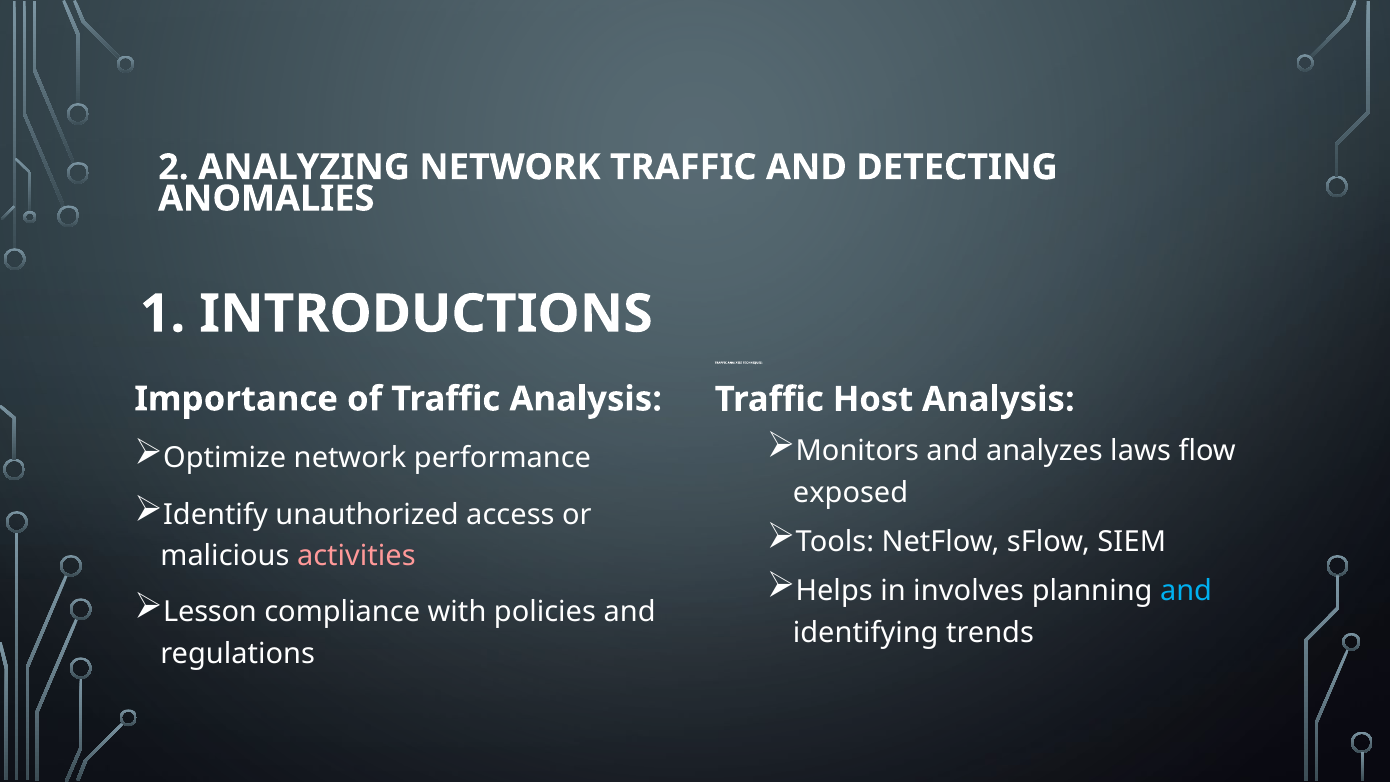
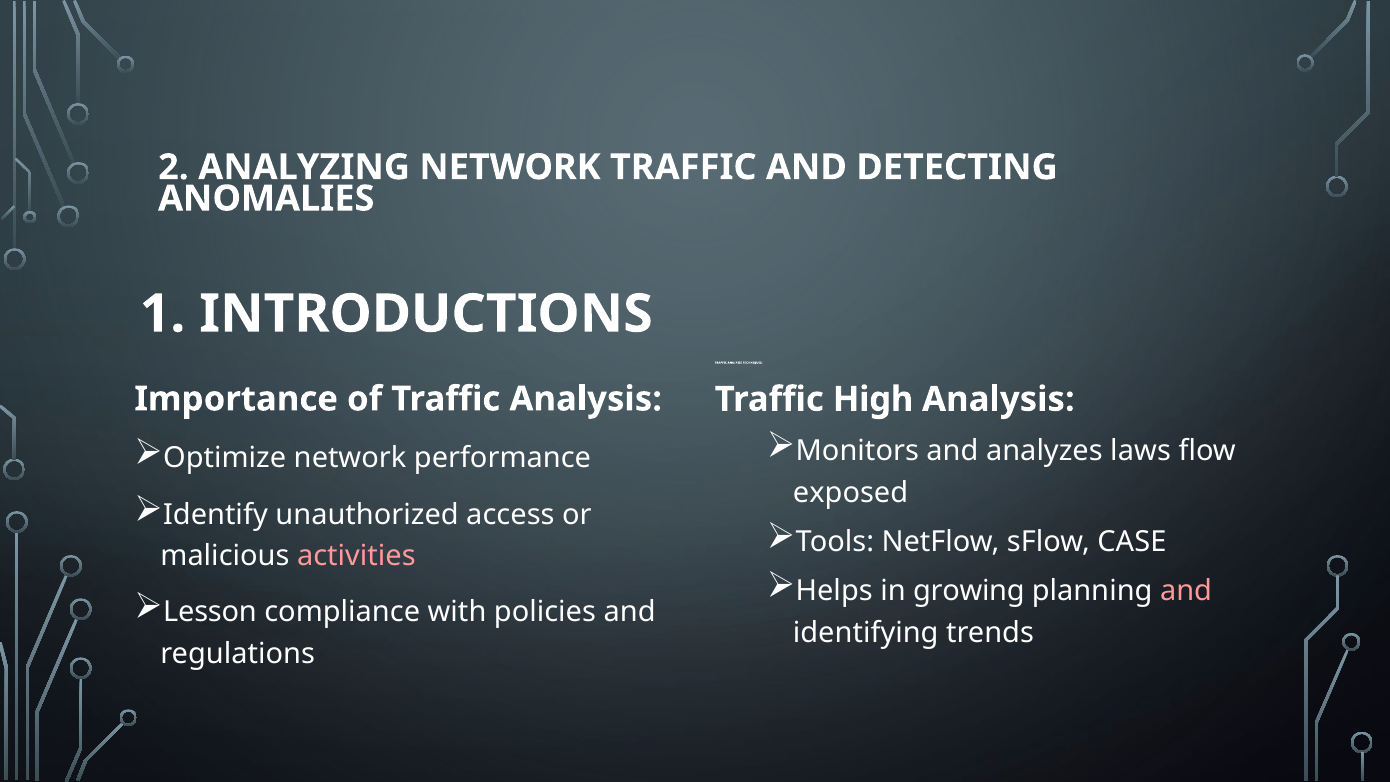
Host: Host -> High
SIEM: SIEM -> CASE
involves: involves -> growing
and at (1186, 591) colour: light blue -> pink
